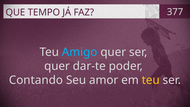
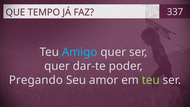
377: 377 -> 337
Contando: Contando -> Pregando
teu at (151, 80) colour: yellow -> light green
